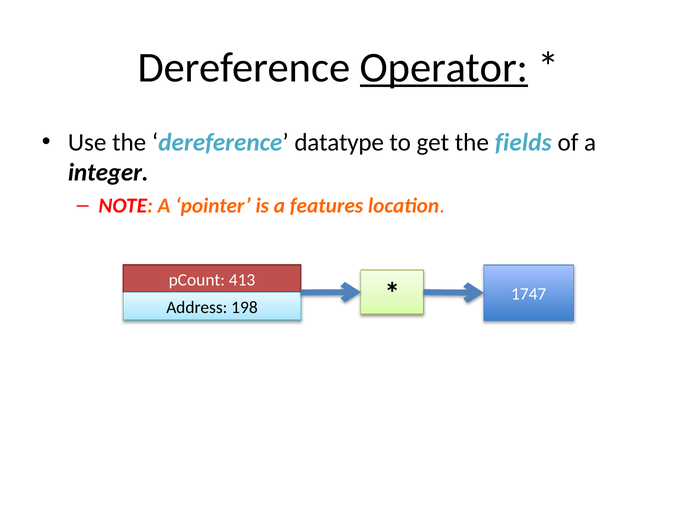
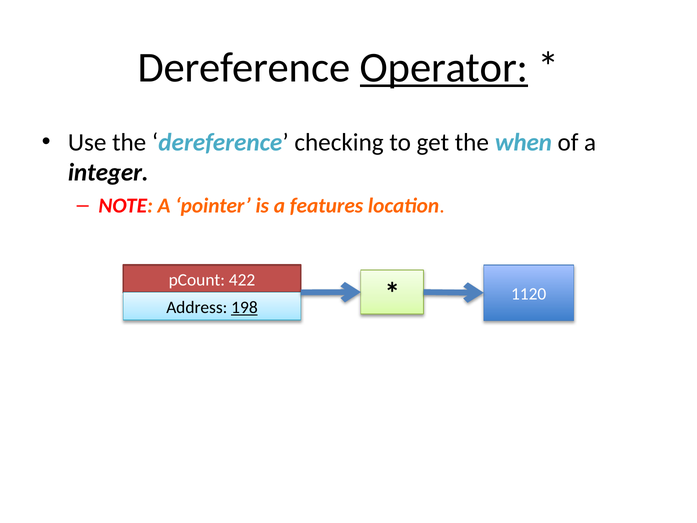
datatype: datatype -> checking
fields: fields -> when
413: 413 -> 422
198 underline: none -> present
1747: 1747 -> 1120
